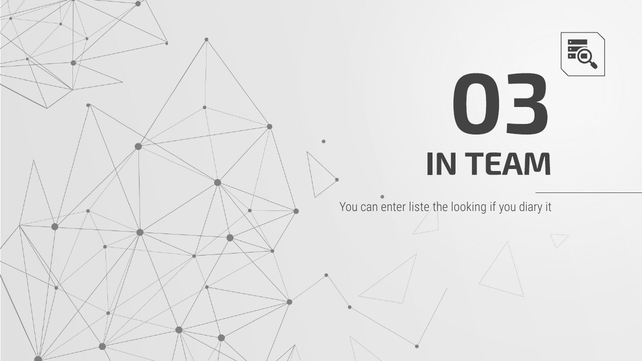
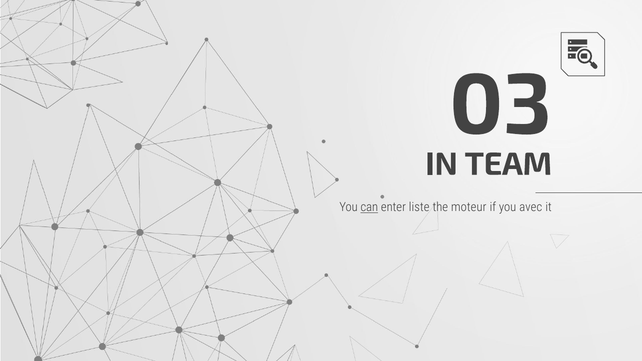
can underline: none -> present
looking: looking -> moteur
diary: diary -> avec
